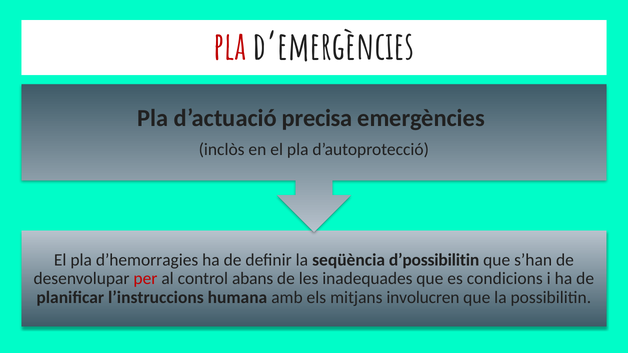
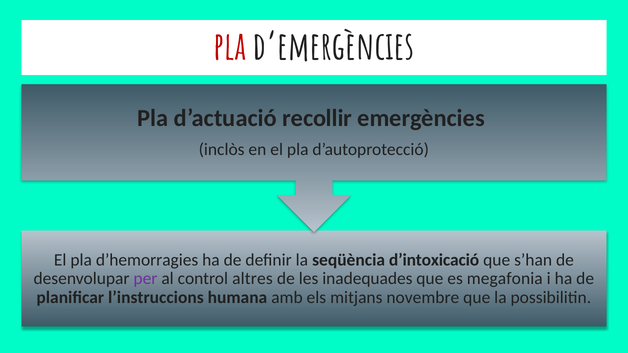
precisa: precisa -> recollir
d’possibilitin: d’possibilitin -> d’intoxicació
per colour: red -> purple
abans: abans -> altres
condicions: condicions -> megafonia
involucren: involucren -> novembre
